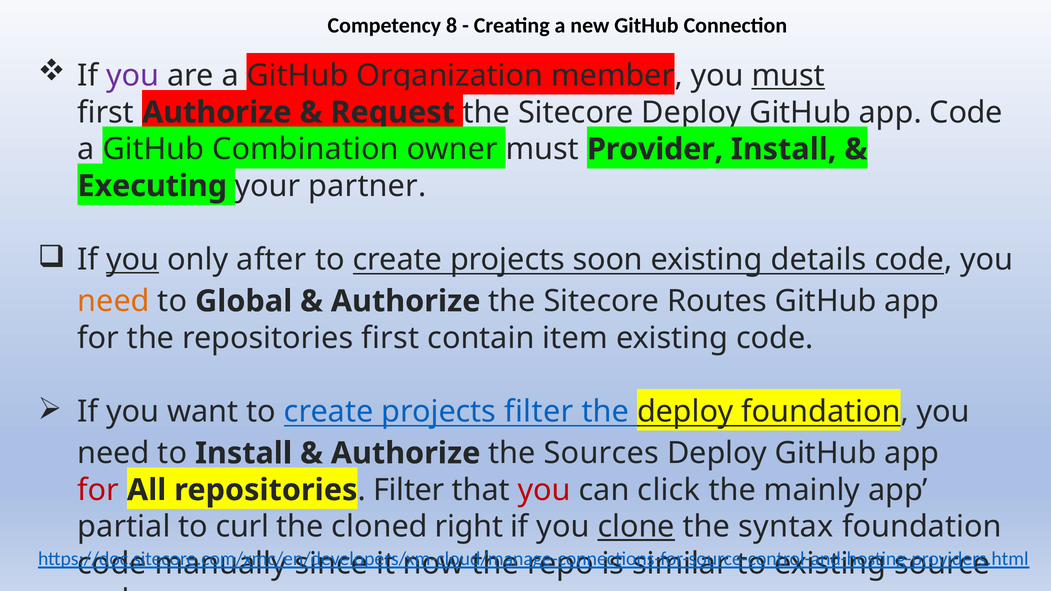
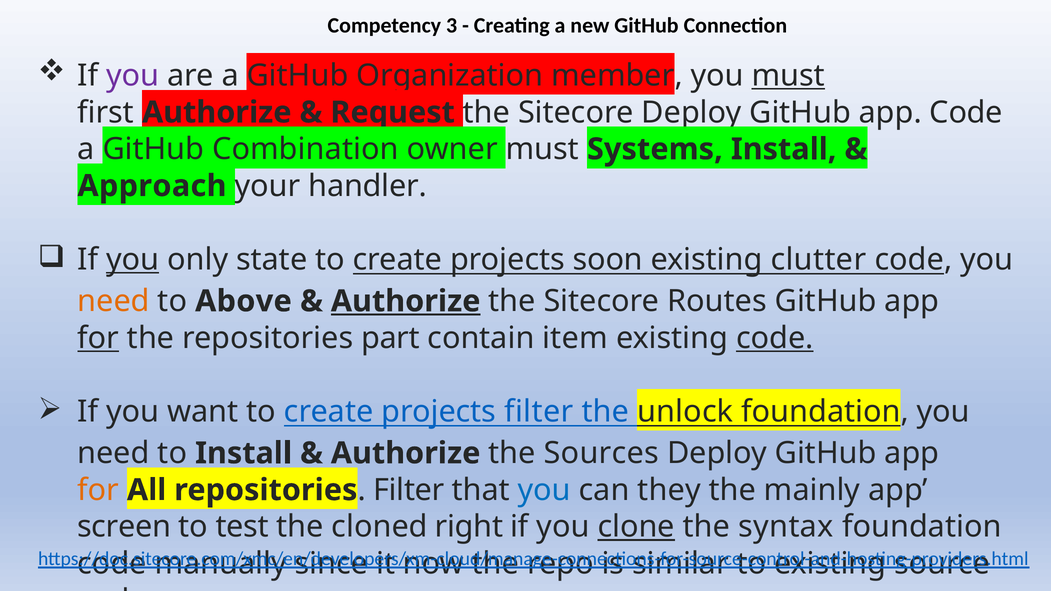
8: 8 -> 3
Provider: Provider -> Systems
Executing: Executing -> Approach
partner: partner -> handler
after: after -> state
details: details -> clutter
Global: Global -> Above
Authorize at (406, 301) underline: none -> present
for at (98, 338) underline: none -> present
repositories first: first -> part
code at (775, 338) underline: none -> present
the deploy: deploy -> unlock
for at (98, 490) colour: red -> orange
you at (544, 490) colour: red -> blue
click: click -> they
partial: partial -> screen
curl: curl -> test
